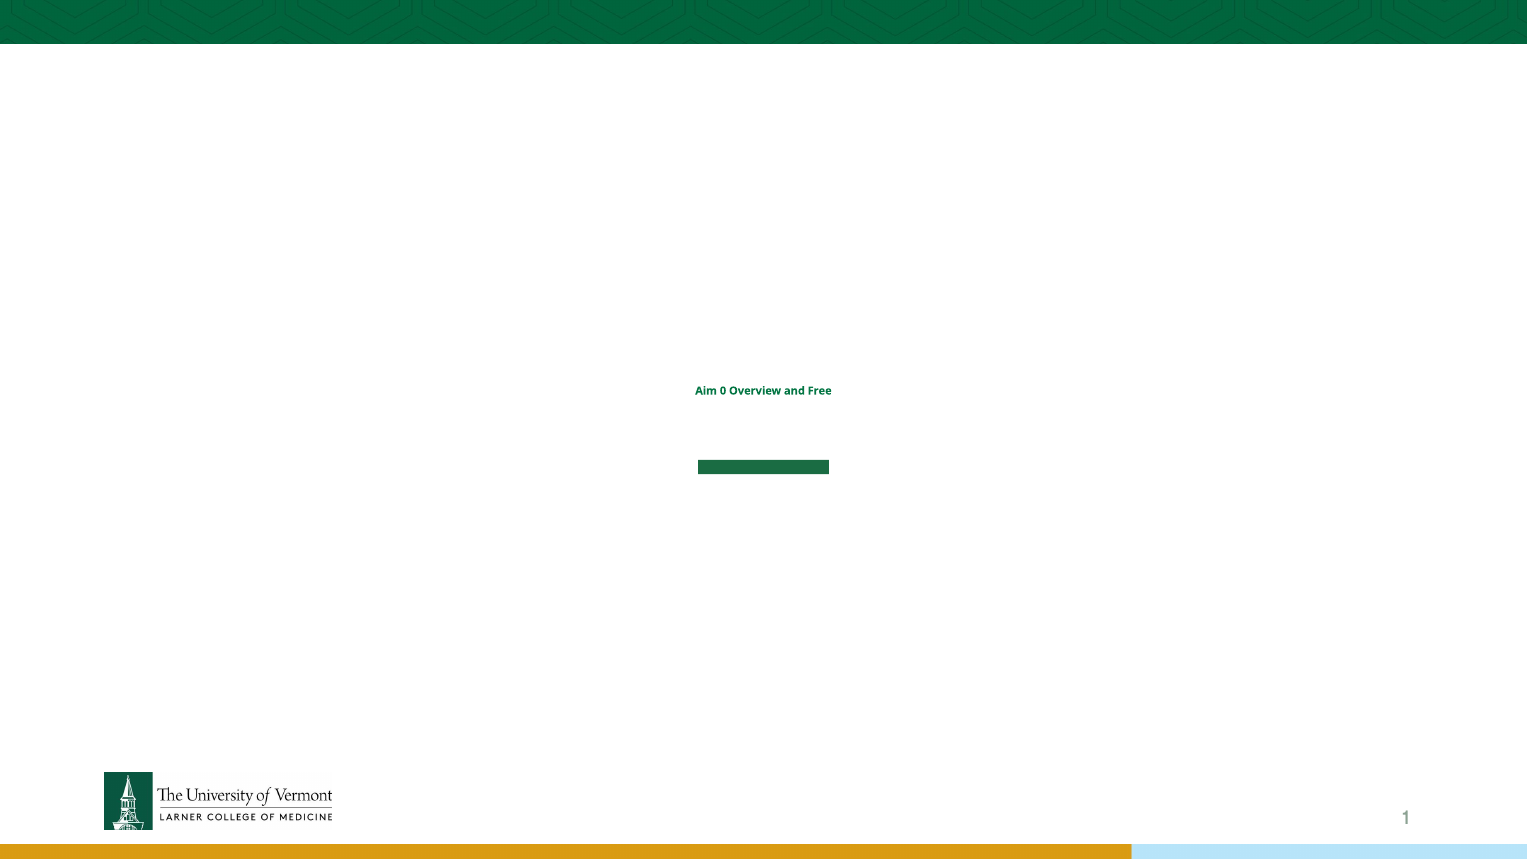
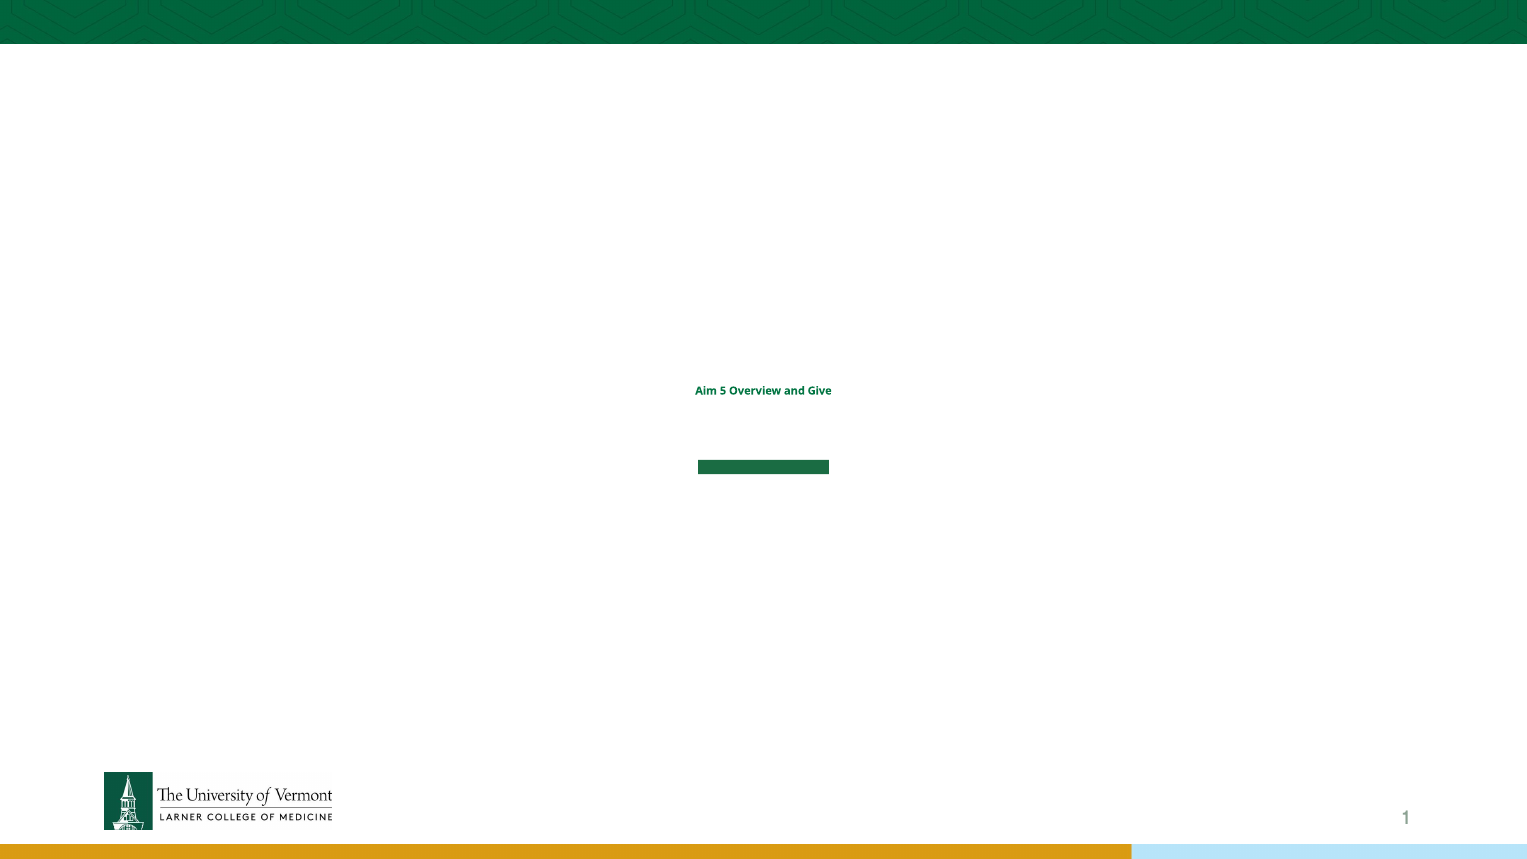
0: 0 -> 5
Free: Free -> Give
